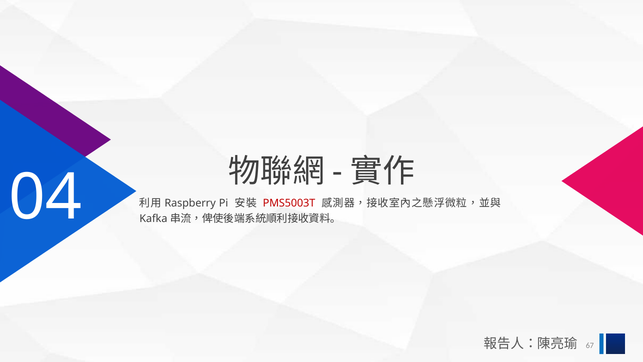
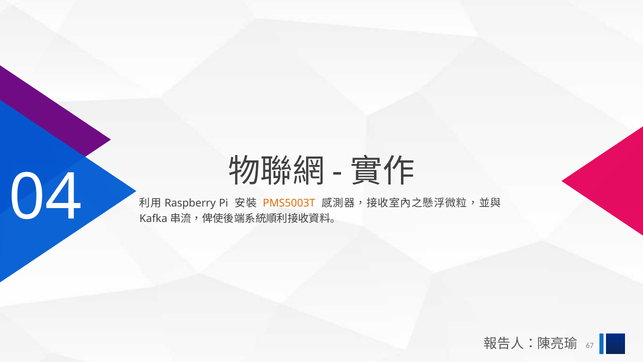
PMS5003T colour: red -> orange
